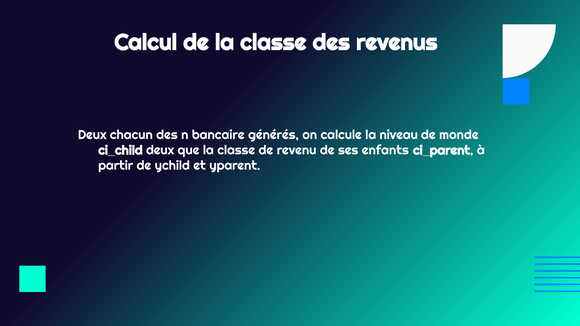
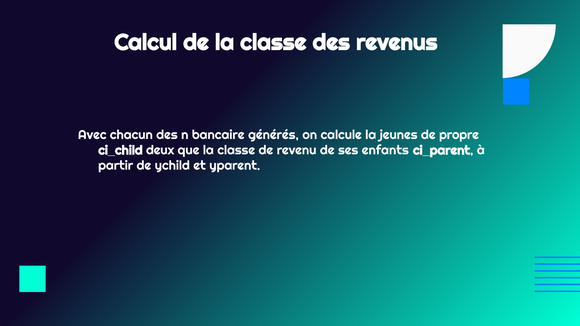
Deux at (92, 135): Deux -> Avec
niveau: niveau -> jeunes
monde: monde -> propre
